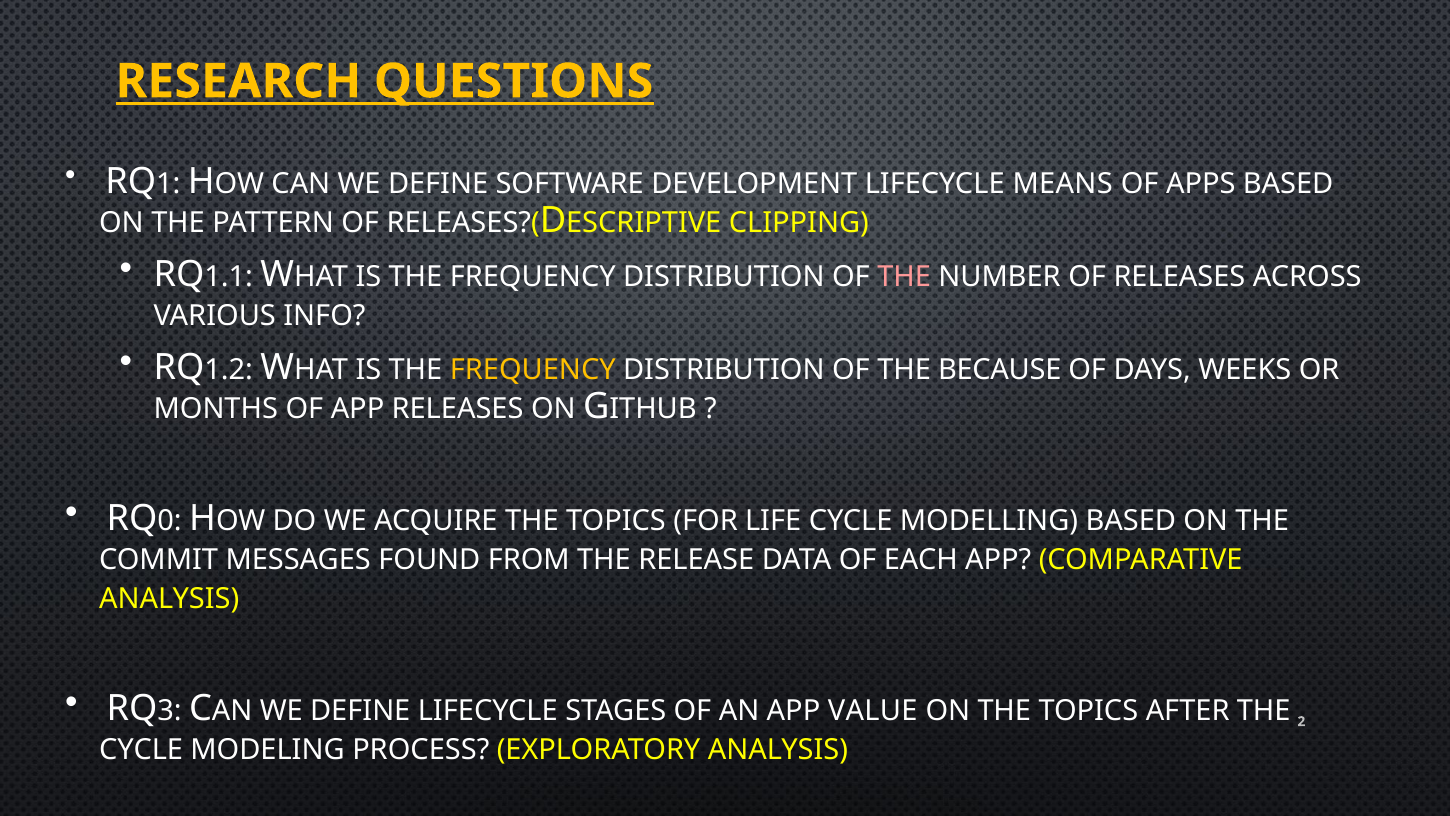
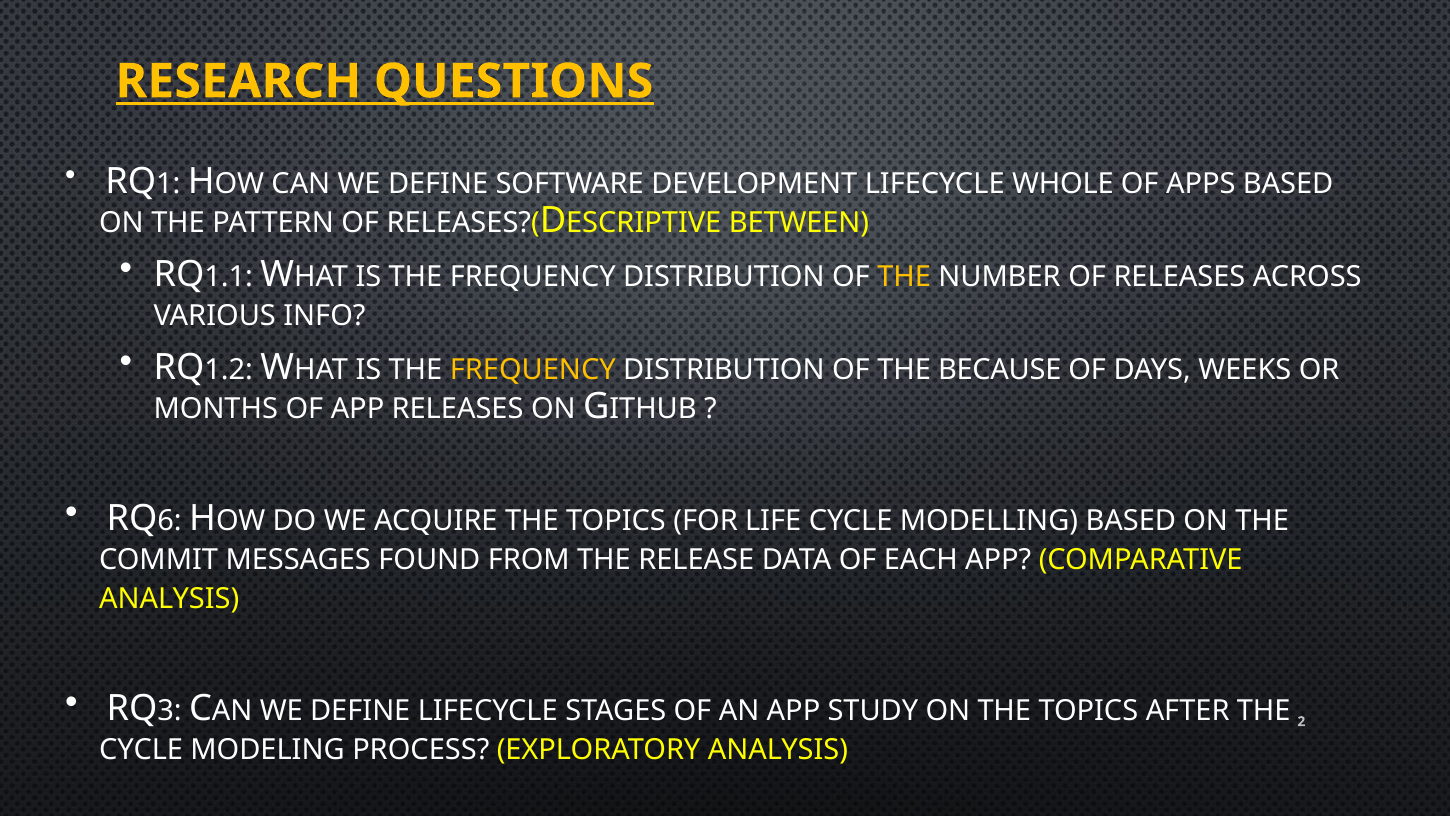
MEANS: MEANS -> WHOLE
CLIPPING: CLIPPING -> BETWEEN
THE at (904, 276) colour: pink -> yellow
0: 0 -> 6
VALUE: VALUE -> STUDY
